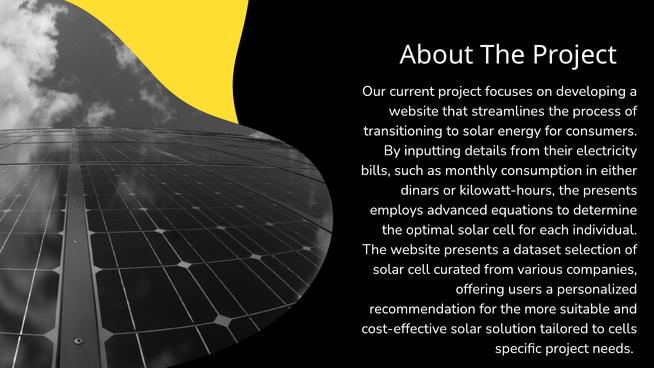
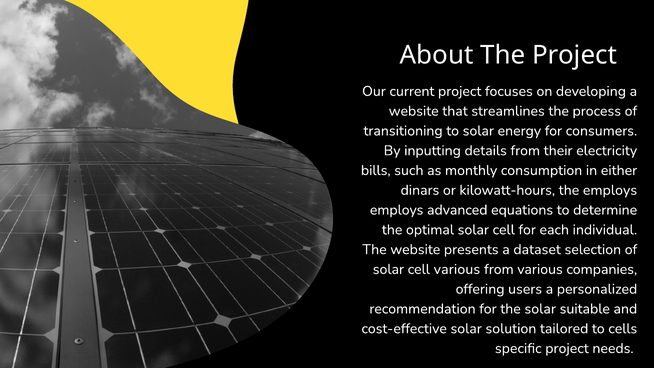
the presents: presents -> employs
cell curated: curated -> various
the more: more -> solar
